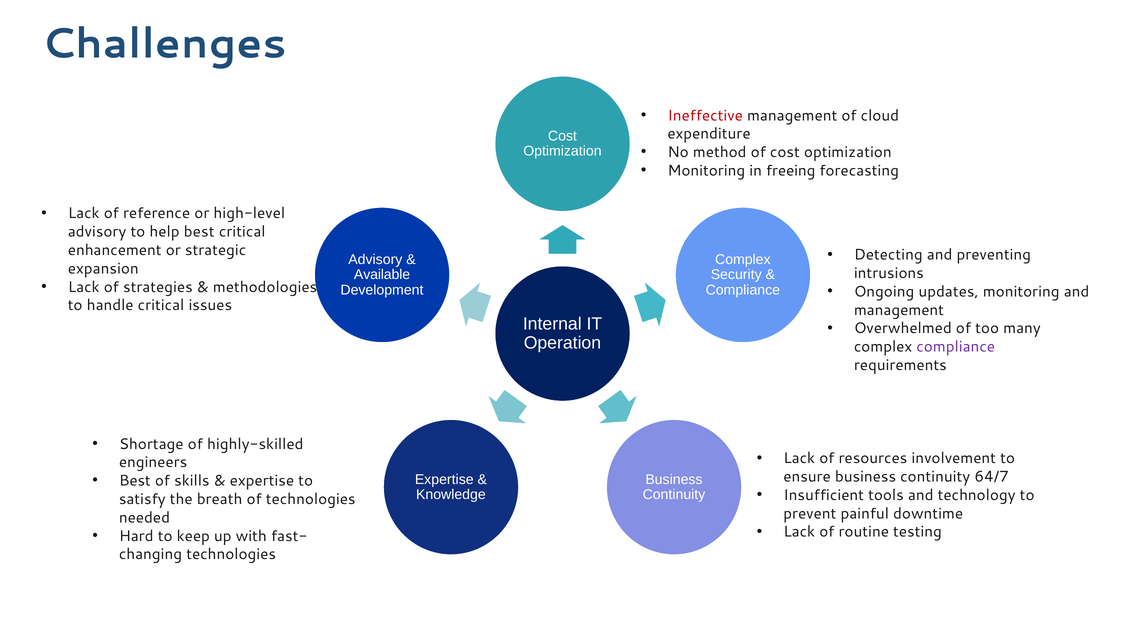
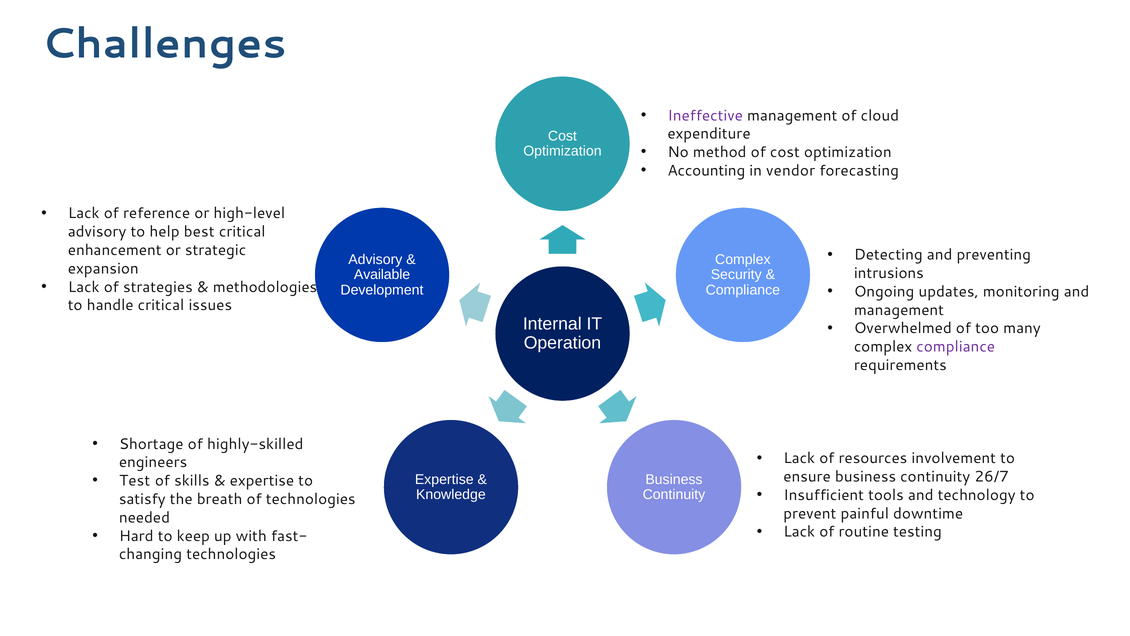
Ineffective colour: red -> purple
Monitoring at (706, 171): Monitoring -> Accounting
freeing: freeing -> vendor
64/7: 64/7 -> 26/7
Best at (135, 480): Best -> Test
